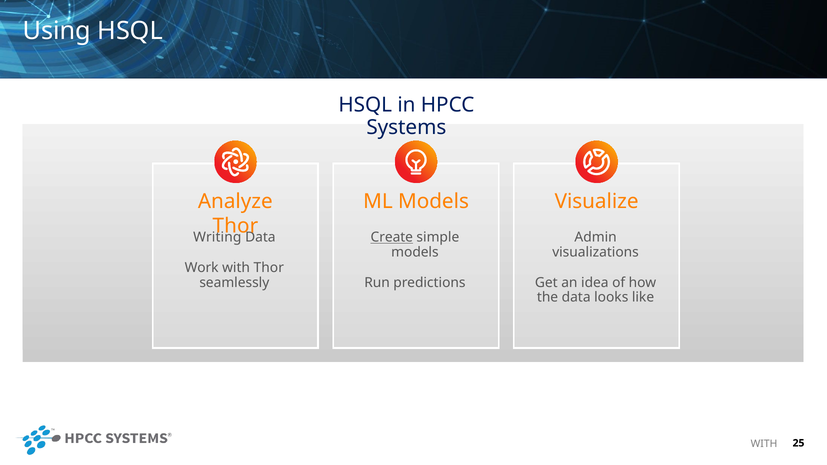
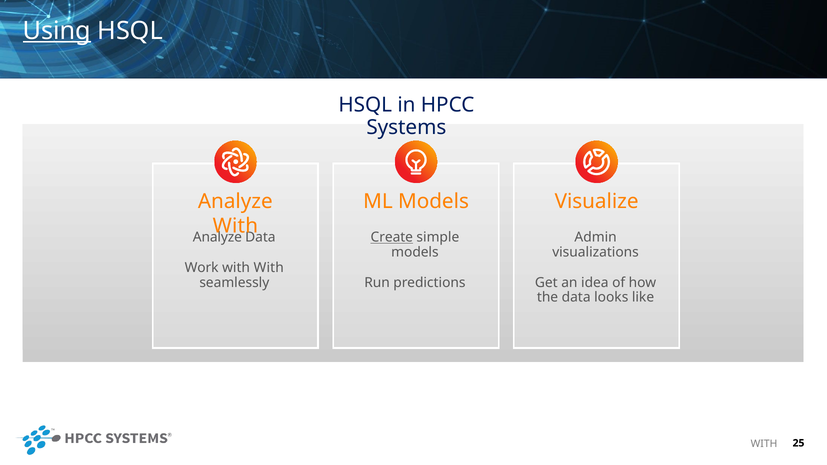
Using underline: none -> present
Thor at (235, 226): Thor -> With
Writing at (217, 237): Writing -> Analyze
with Thor: Thor -> With
